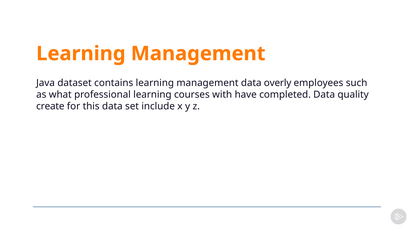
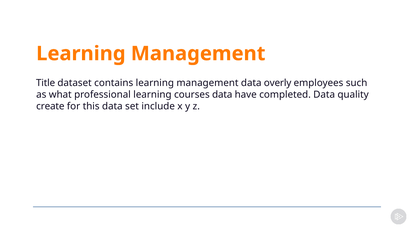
Java: Java -> Title
courses with: with -> data
